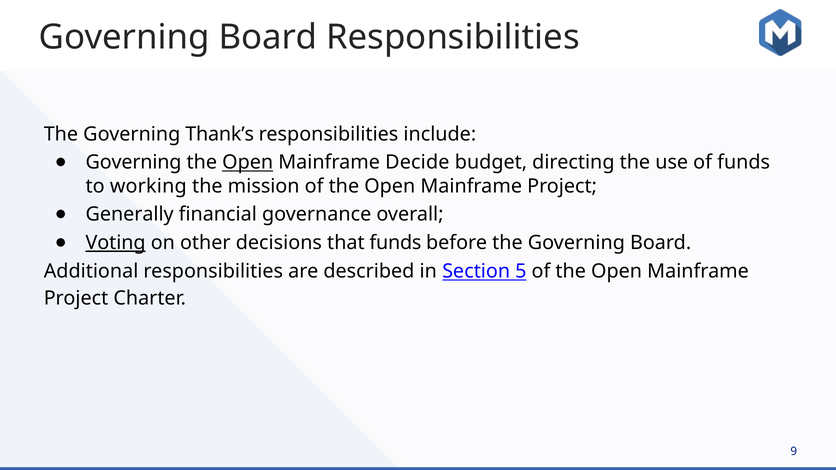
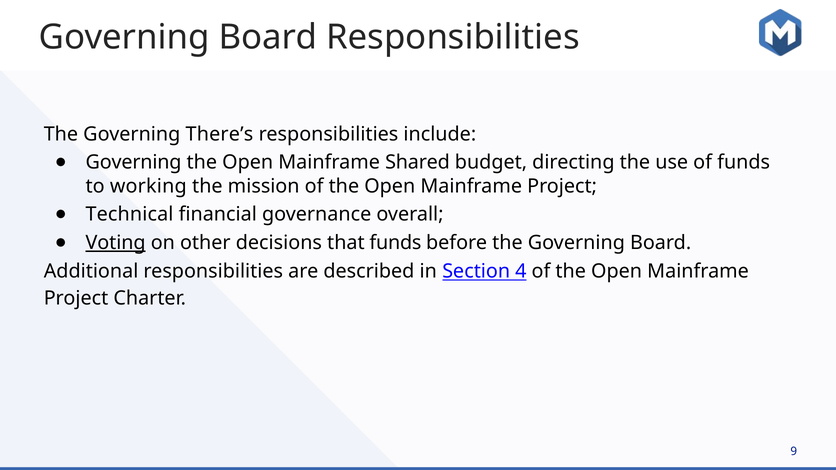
Thank’s: Thank’s -> There’s
Open at (248, 162) underline: present -> none
Decide: Decide -> Shared
Generally: Generally -> Technical
5: 5 -> 4
